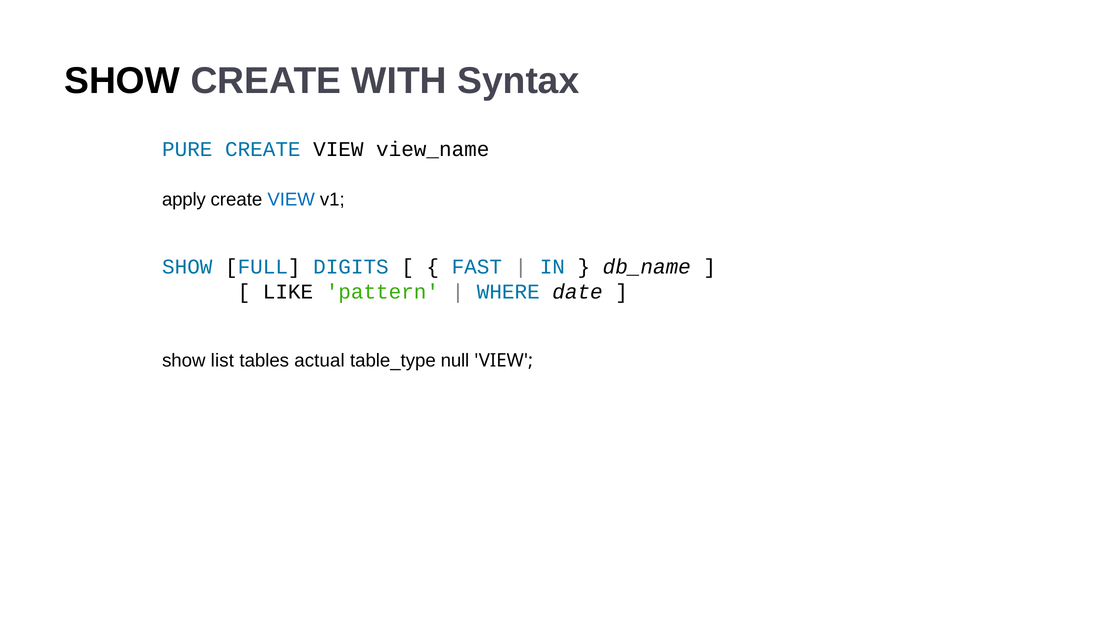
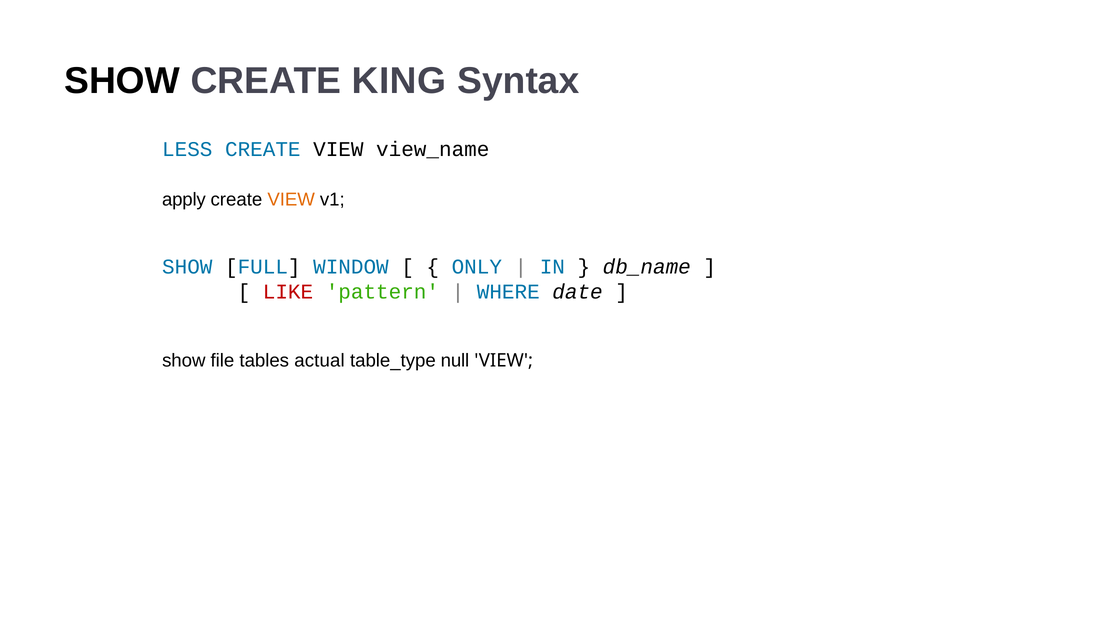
WITH: WITH -> KING
PURE: PURE -> LESS
VIEW at (291, 199) colour: blue -> orange
DIGITS: DIGITS -> WINDOW
FAST: FAST -> ONLY
LIKE colour: black -> red
list: list -> file
